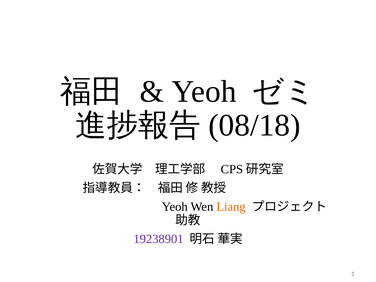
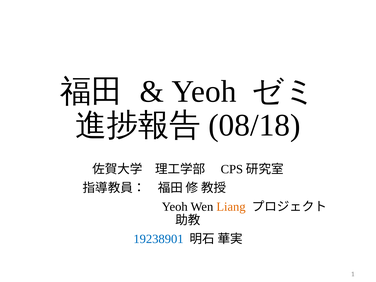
19238901 colour: purple -> blue
